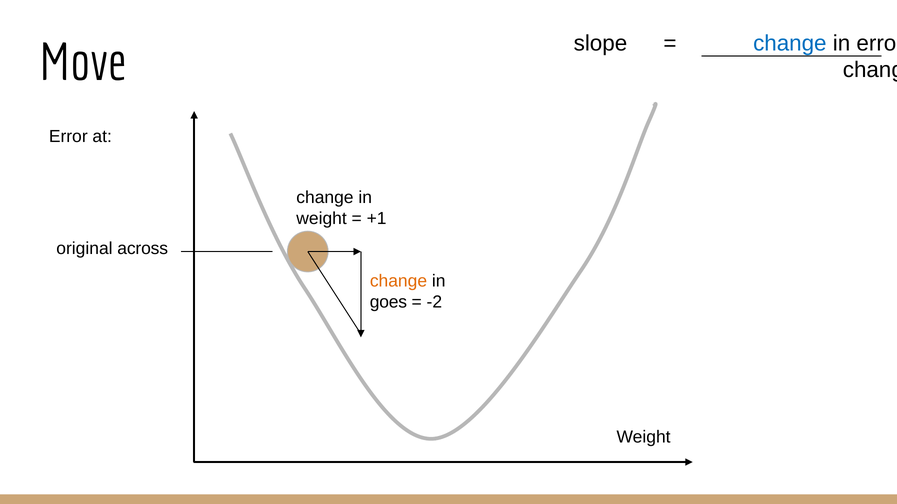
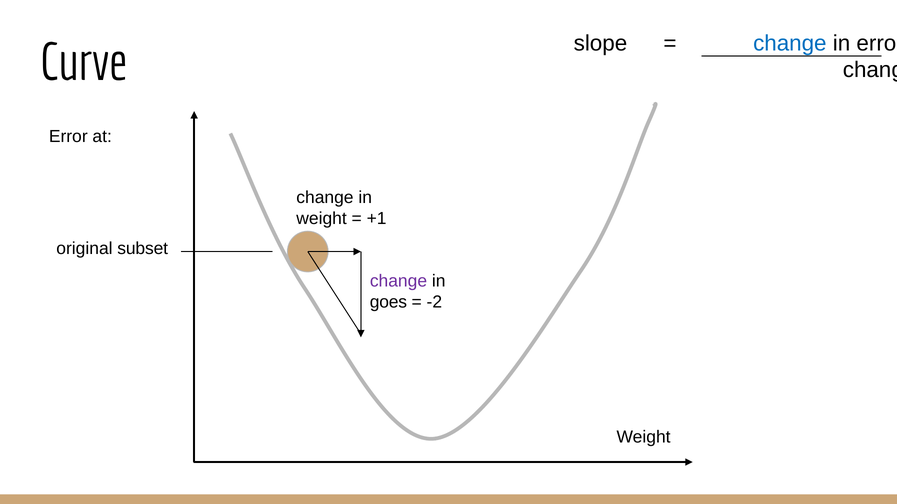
Move: Move -> Curve
across: across -> subset
change at (398, 281) colour: orange -> purple
